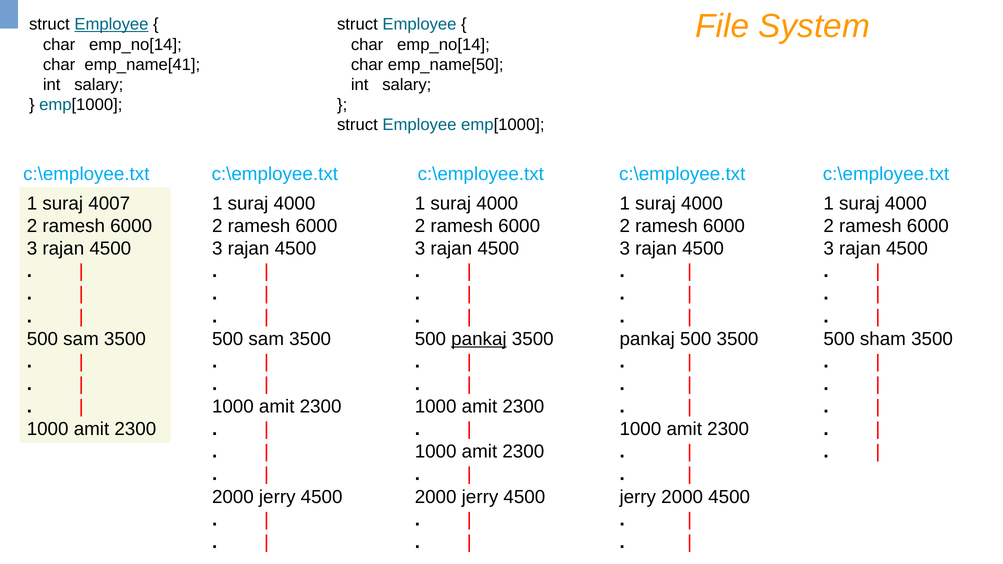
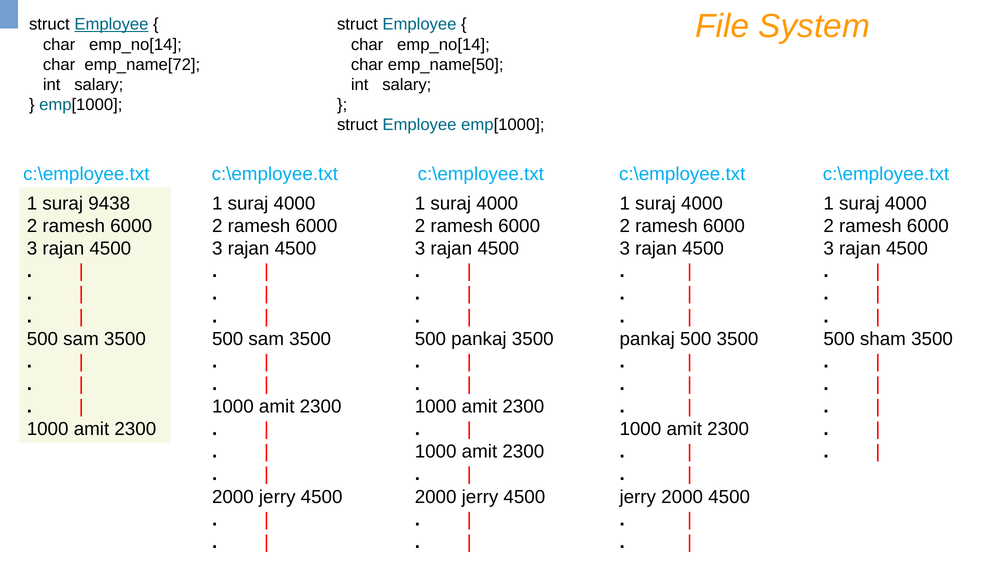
emp_name[41: emp_name[41 -> emp_name[72
4007: 4007 -> 9438
pankaj at (479, 339) underline: present -> none
